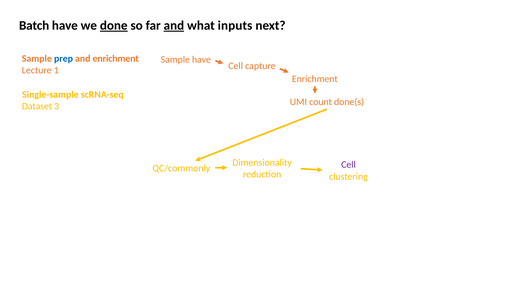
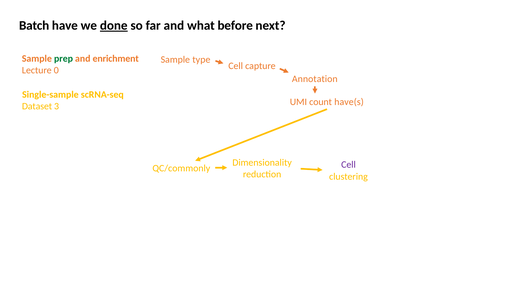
and at (174, 26) underline: present -> none
inputs: inputs -> before
prep colour: blue -> green
Sample have: have -> type
1: 1 -> 0
Enrichment at (315, 79): Enrichment -> Annotation
done(s: done(s -> have(s
